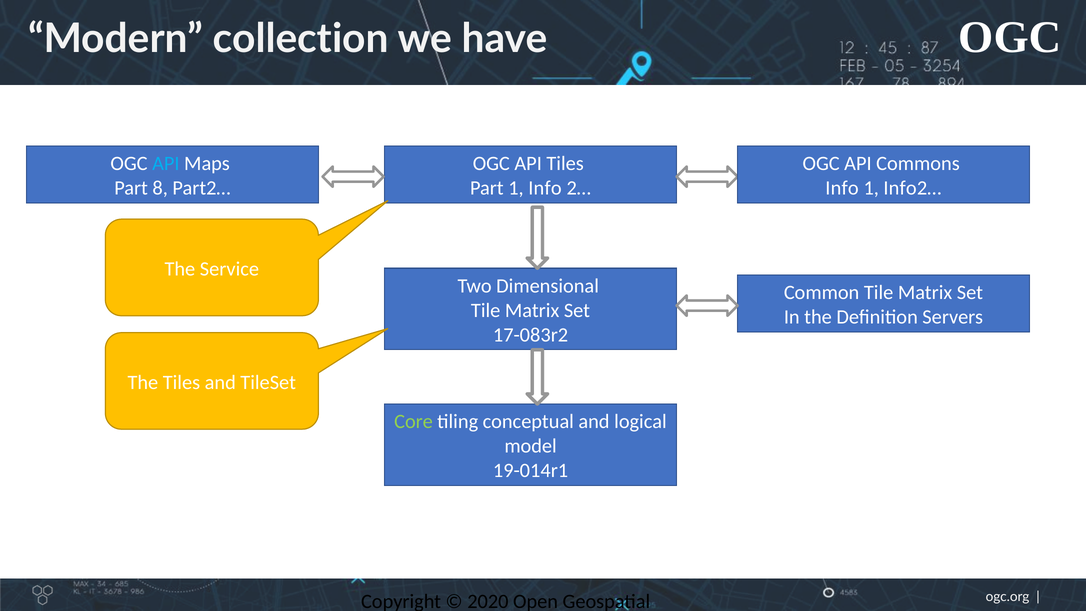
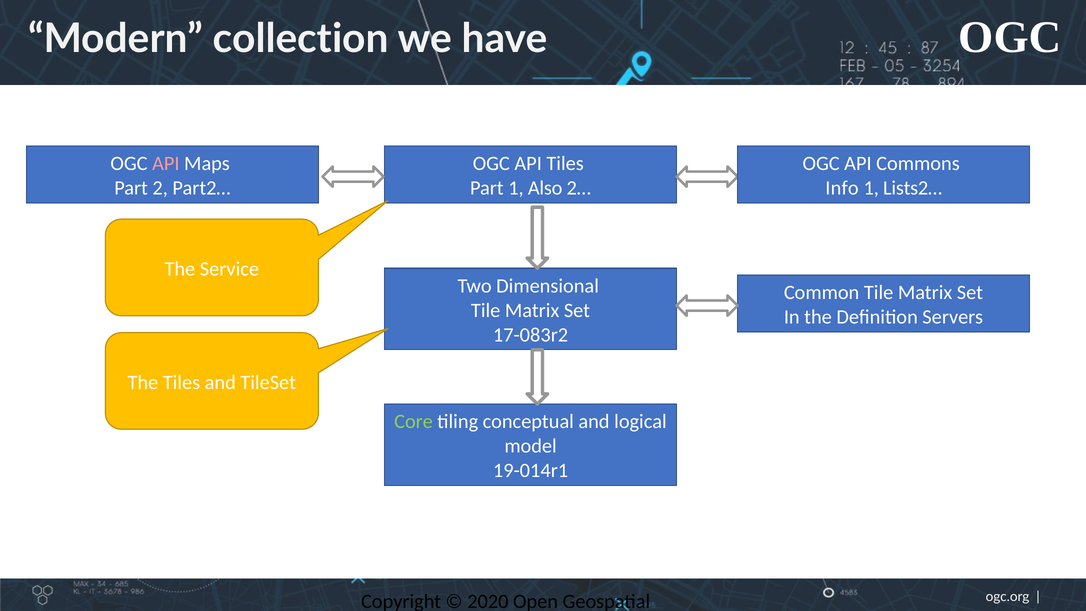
API at (166, 164) colour: light blue -> pink
8: 8 -> 2
1 Info: Info -> Also
Info2…: Info2… -> Lists2…
